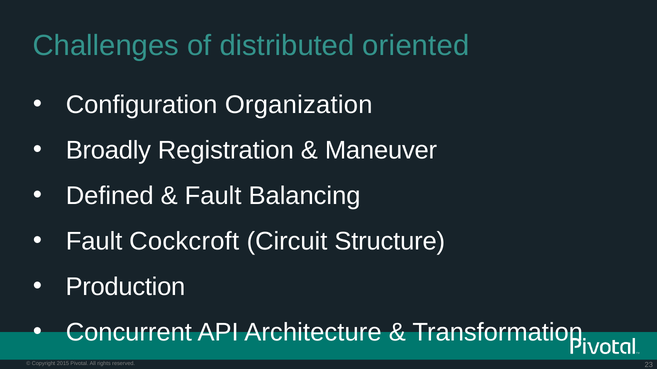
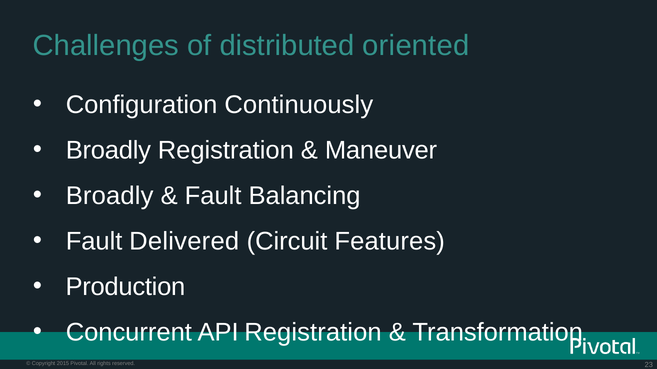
Organization: Organization -> Continuously
Defined at (110, 196): Defined -> Broadly
Cockcroft: Cockcroft -> Delivered
Structure: Structure -> Features
API Architecture: Architecture -> Registration
